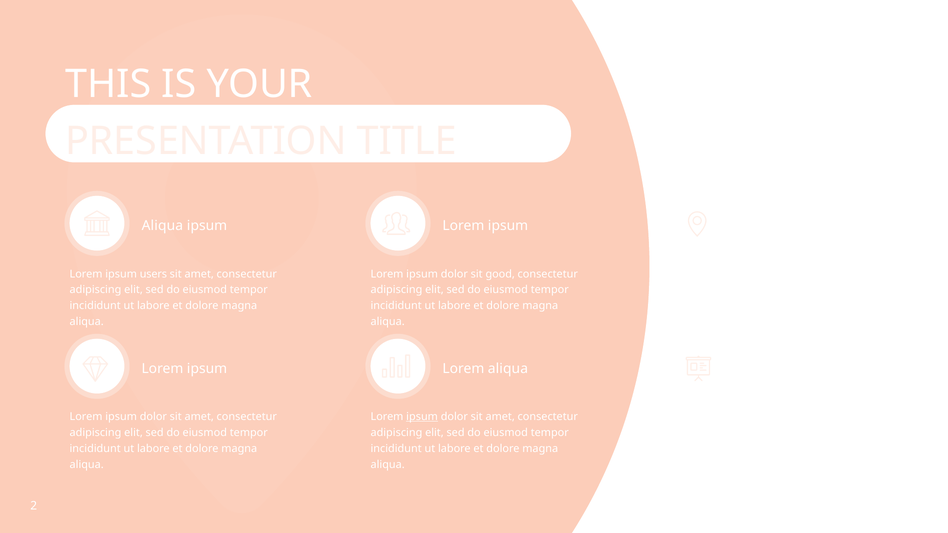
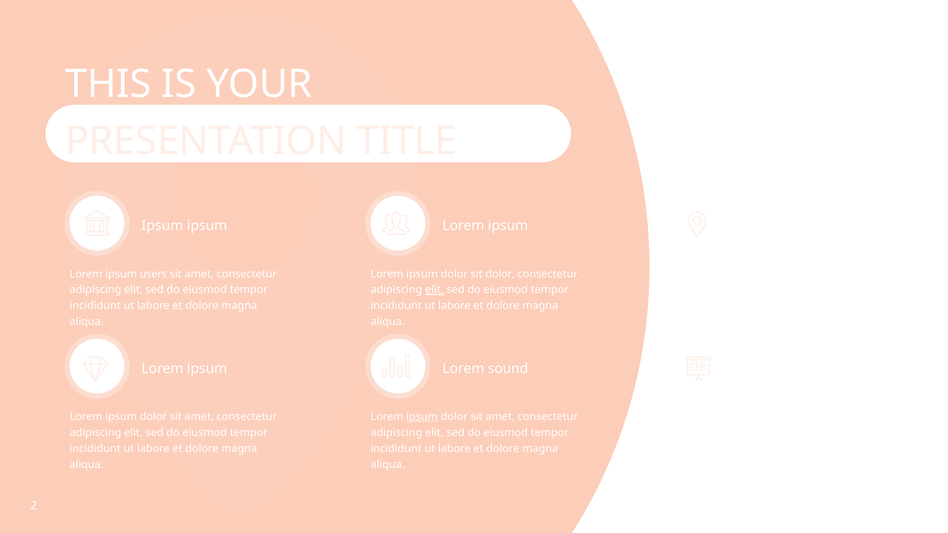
Aliqua at (162, 226): Aliqua -> Ipsum
sit good: good -> dolor
elit at (434, 290) underline: none -> present
Lorem aliqua: aliqua -> sound
